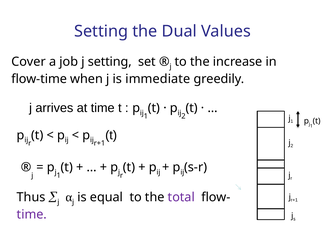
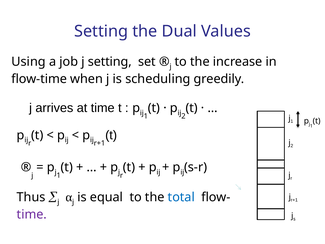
Cover: Cover -> Using
immediate: immediate -> scheduling
total colour: purple -> blue
